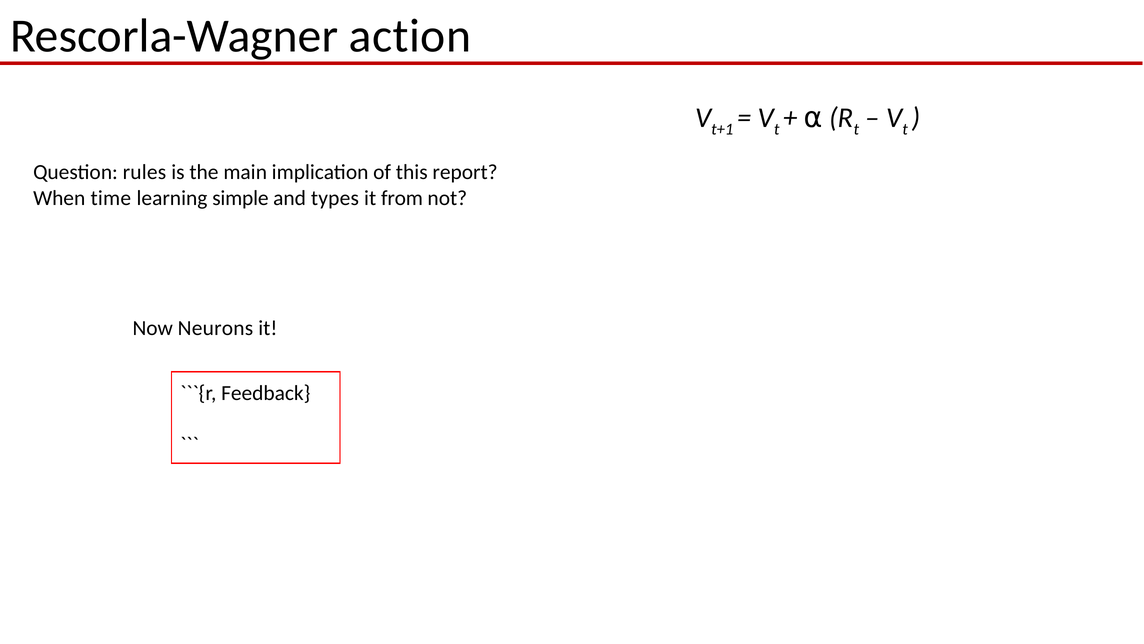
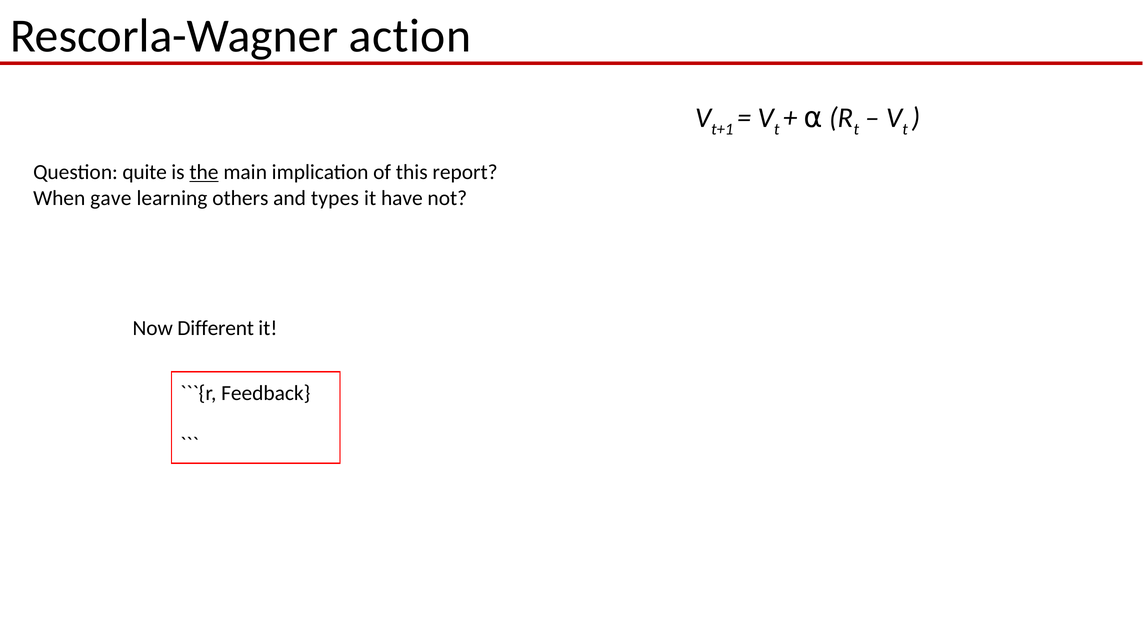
rules: rules -> quite
the underline: none -> present
time: time -> gave
simple: simple -> others
from: from -> have
Neurons: Neurons -> Different
